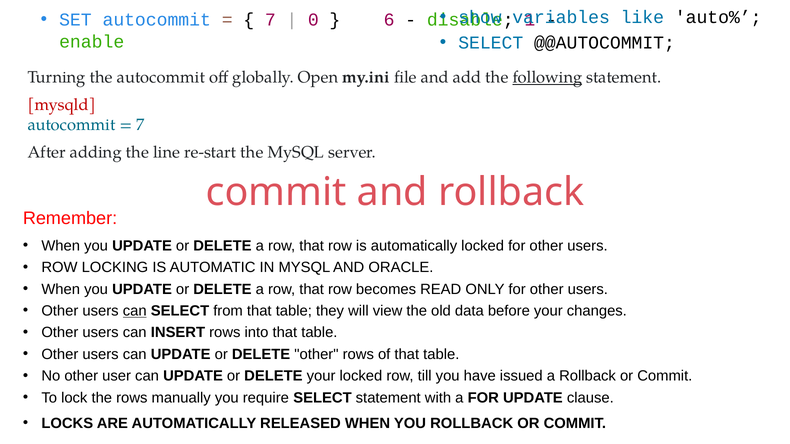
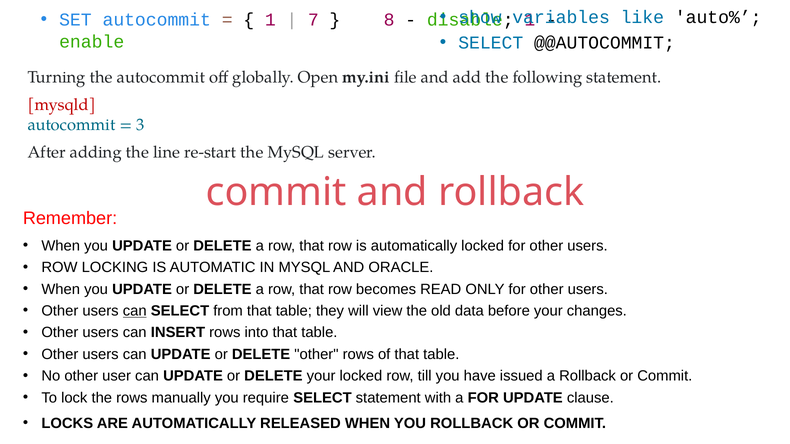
7 at (270, 20): 7 -> 1
0: 0 -> 7
6: 6 -> 8
following underline: present -> none
7 at (140, 125): 7 -> 3
